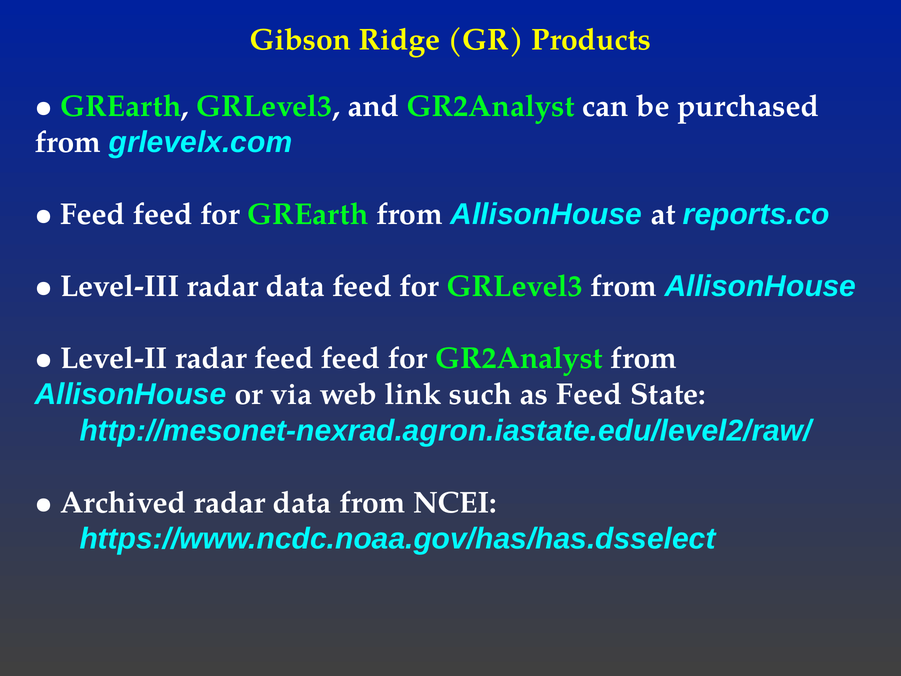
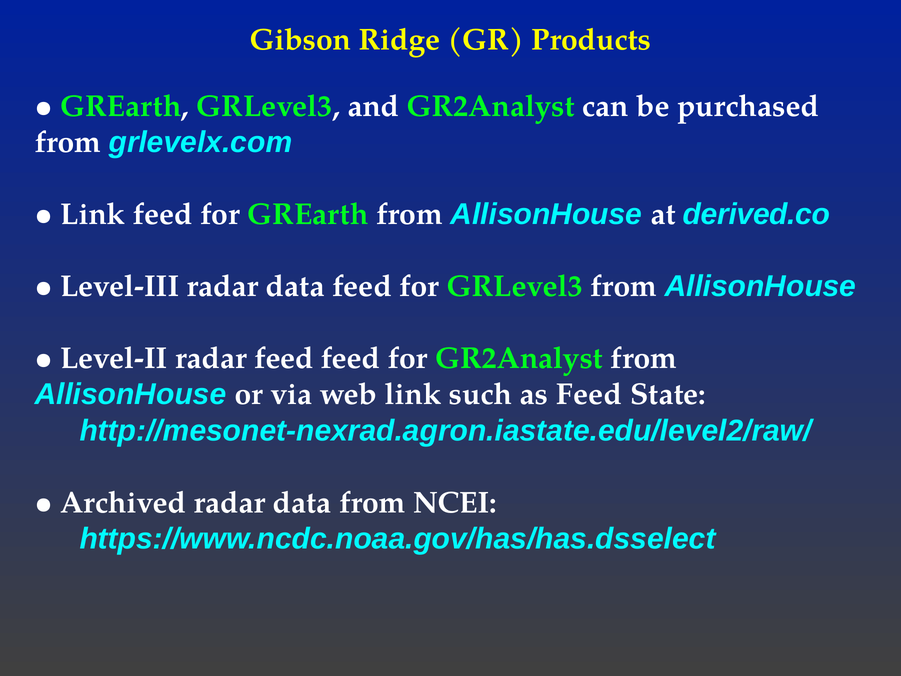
Feed at (93, 214): Feed -> Link
reports.co: reports.co -> derived.co
